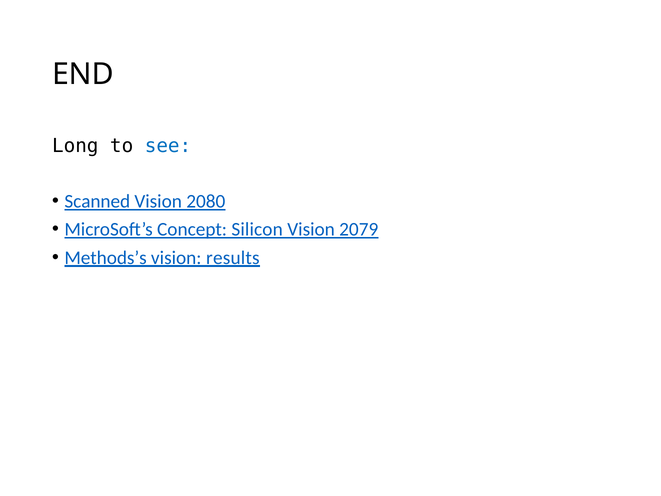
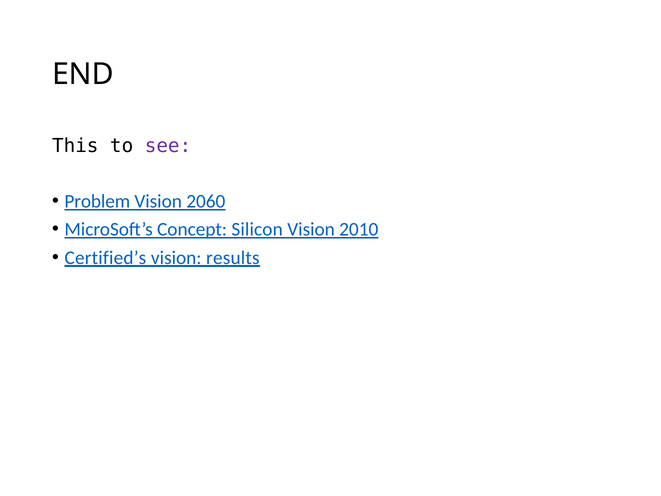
Long: Long -> This
see colour: blue -> purple
Scanned: Scanned -> Problem
2080: 2080 -> 2060
2079: 2079 -> 2010
Methods’s: Methods’s -> Certified’s
